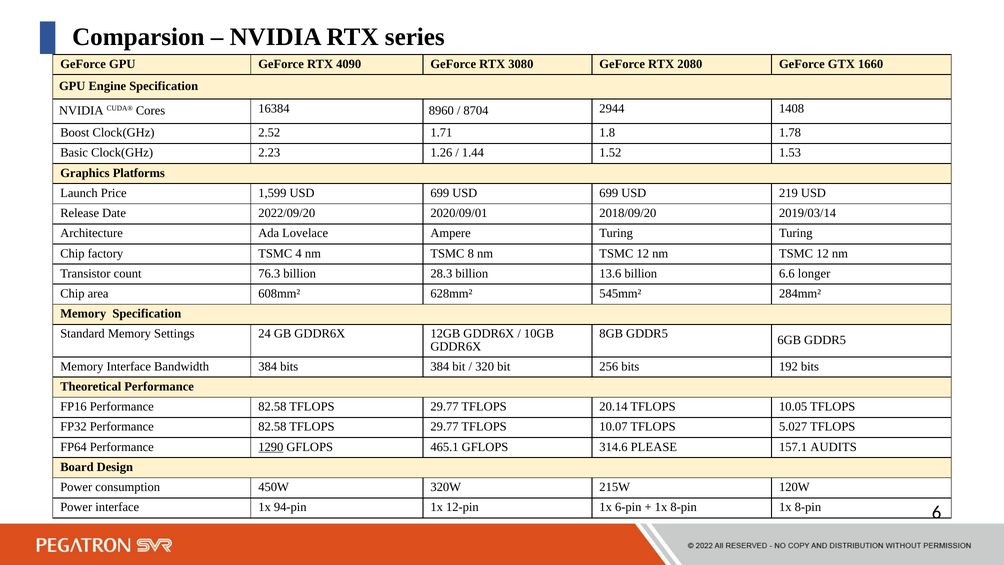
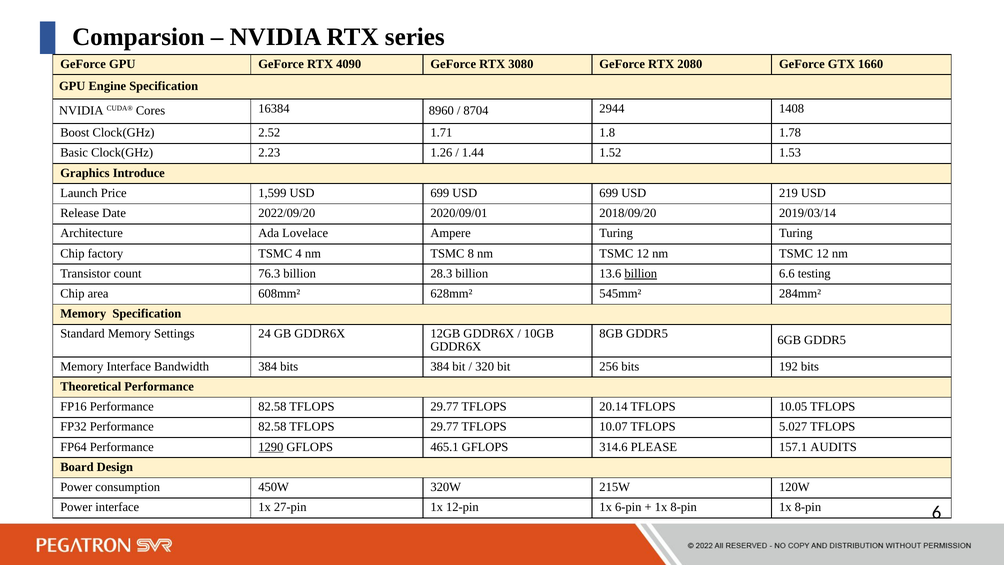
Platforms: Platforms -> Introduce
billion at (641, 273) underline: none -> present
longer: longer -> testing
94-pin: 94-pin -> 27-pin
